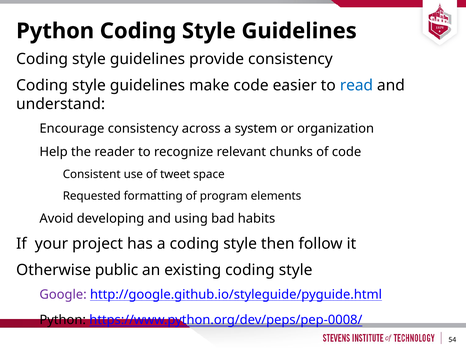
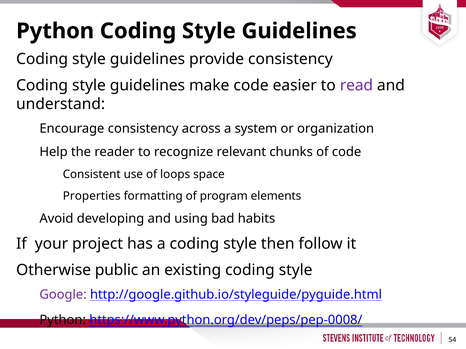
read colour: blue -> purple
tweet: tweet -> loops
Requested: Requested -> Properties
